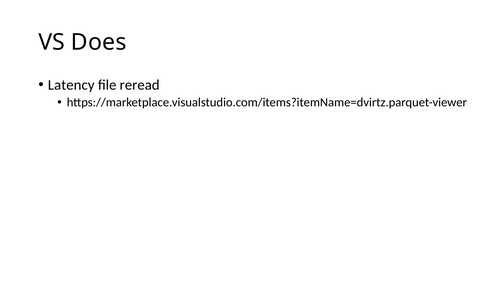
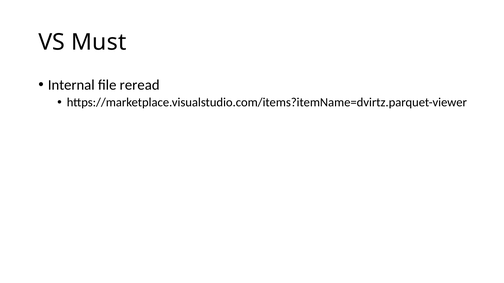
Does: Does -> Must
Latency: Latency -> Internal
